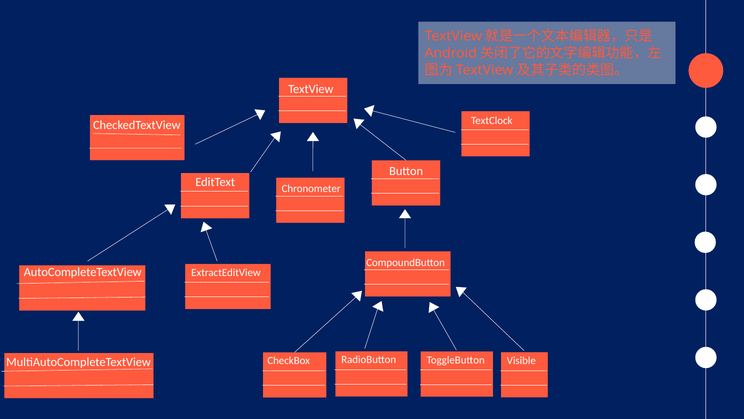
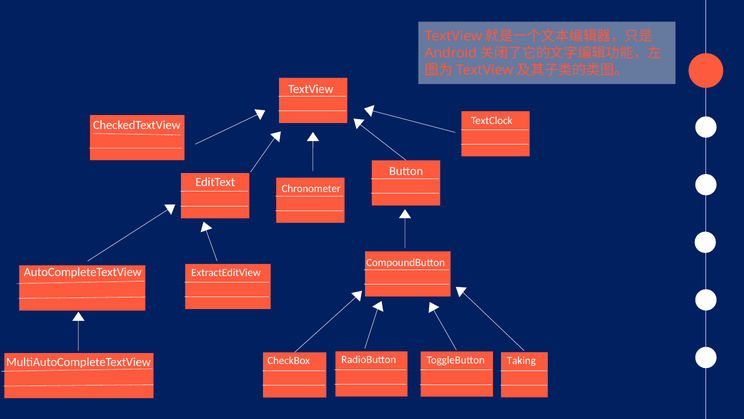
Visible: Visible -> Taking
